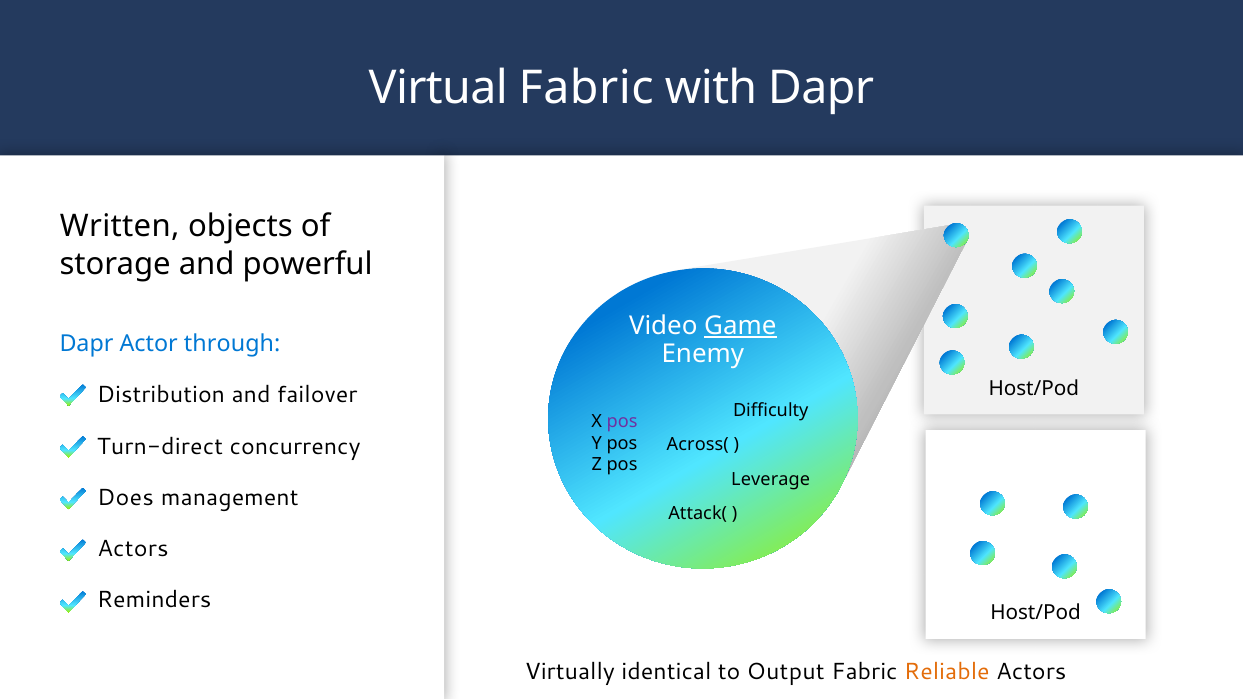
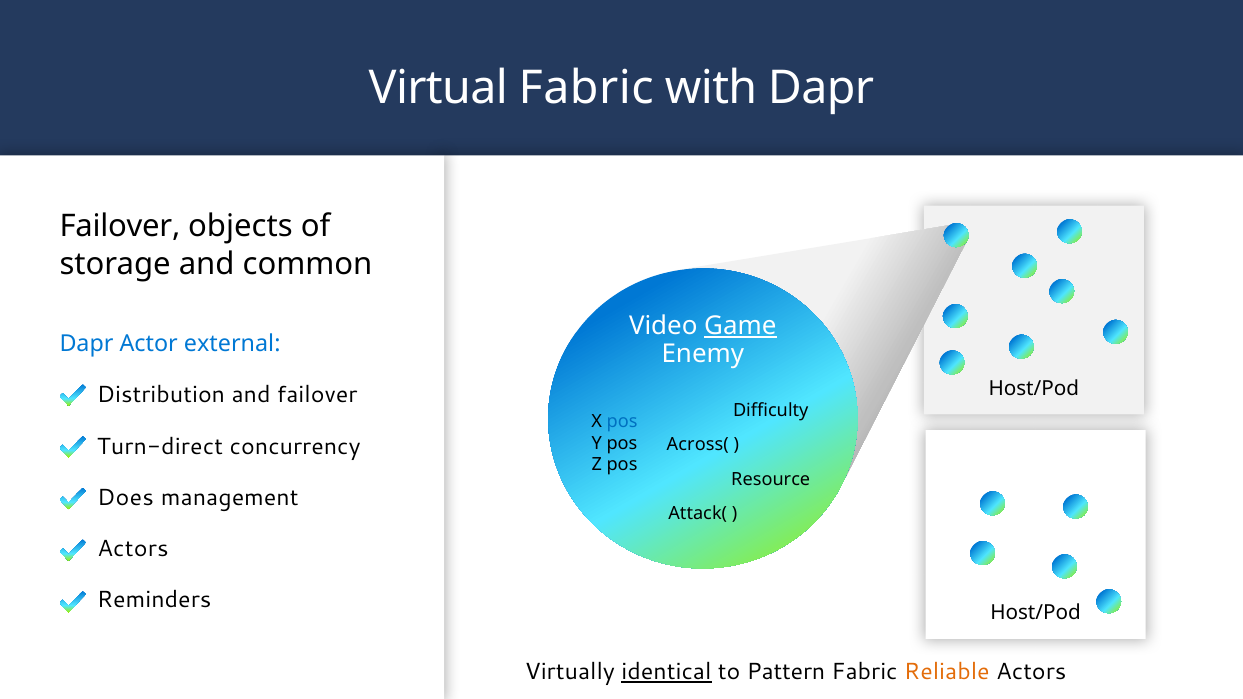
Written at (120, 227): Written -> Failover
powerful: powerful -> common
through: through -> external
pos at (622, 421) colour: purple -> blue
Leverage: Leverage -> Resource
identical underline: none -> present
Output: Output -> Pattern
